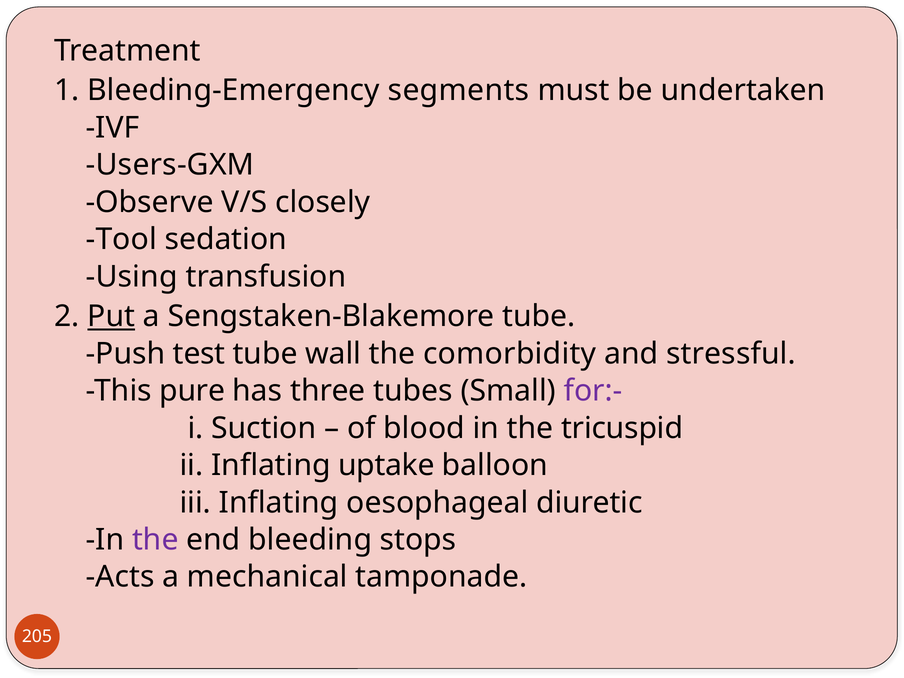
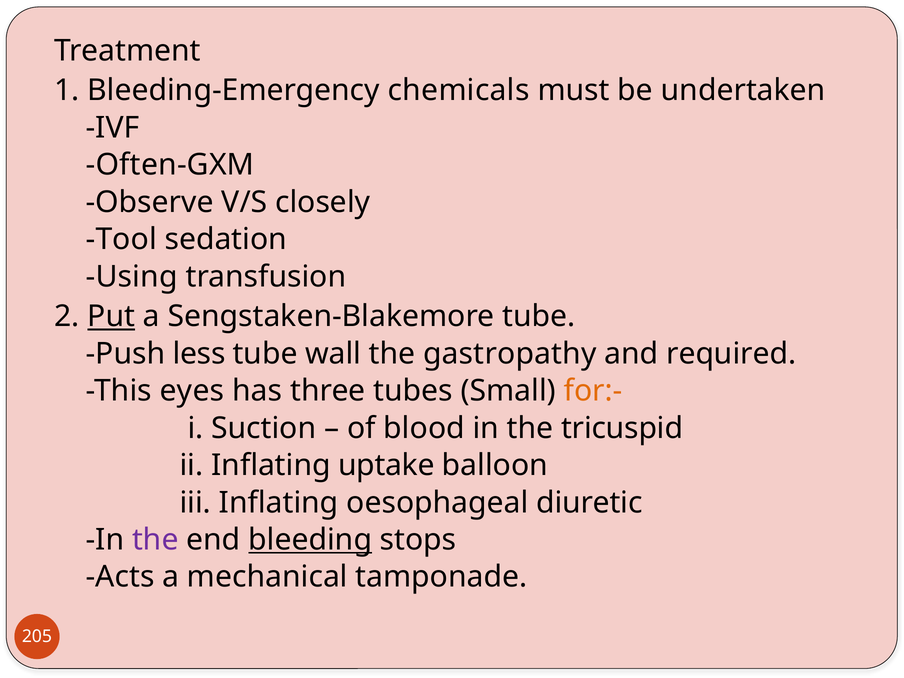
segments: segments -> chemicals
Users-GXM: Users-GXM -> Often-GXM
test: test -> less
comorbidity: comorbidity -> gastropathy
stressful: stressful -> required
pure: pure -> eyes
for:- colour: purple -> orange
bleeding underline: none -> present
